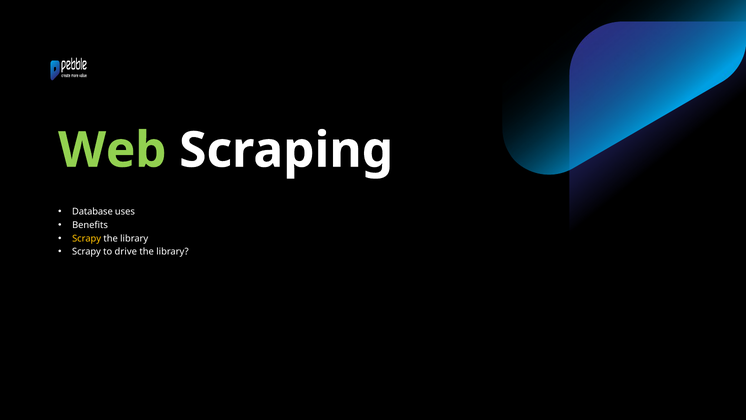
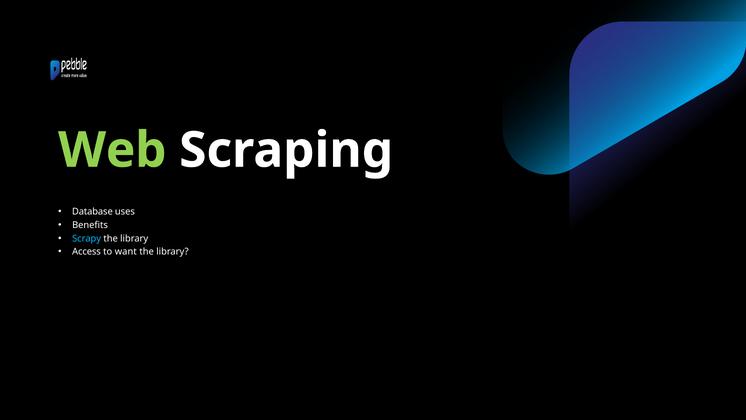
Scrapy at (87, 238) colour: yellow -> light blue
Scrapy at (86, 252): Scrapy -> Access
drive: drive -> want
